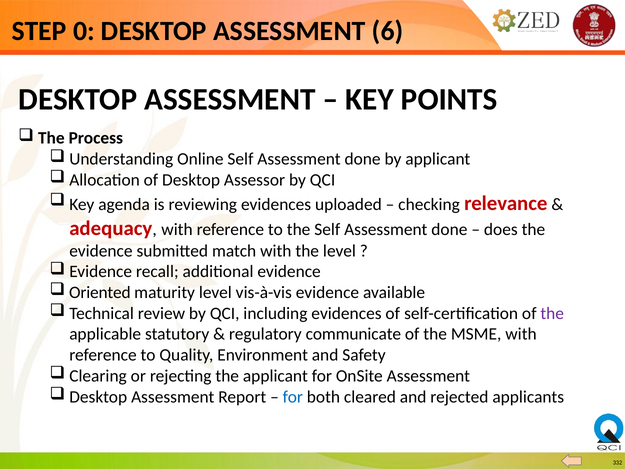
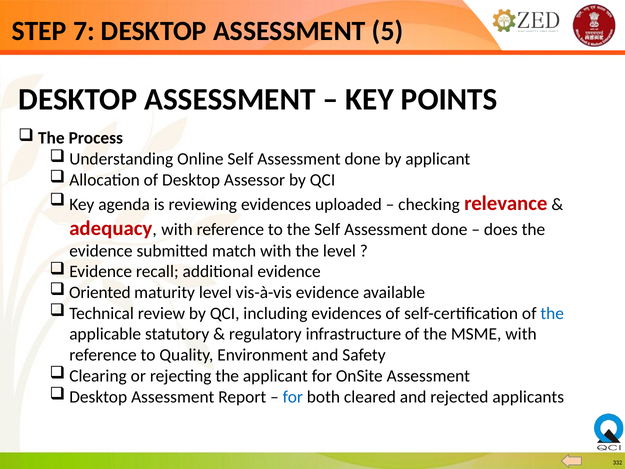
0: 0 -> 7
6: 6 -> 5
the at (552, 313) colour: purple -> blue
communicate: communicate -> infrastructure
